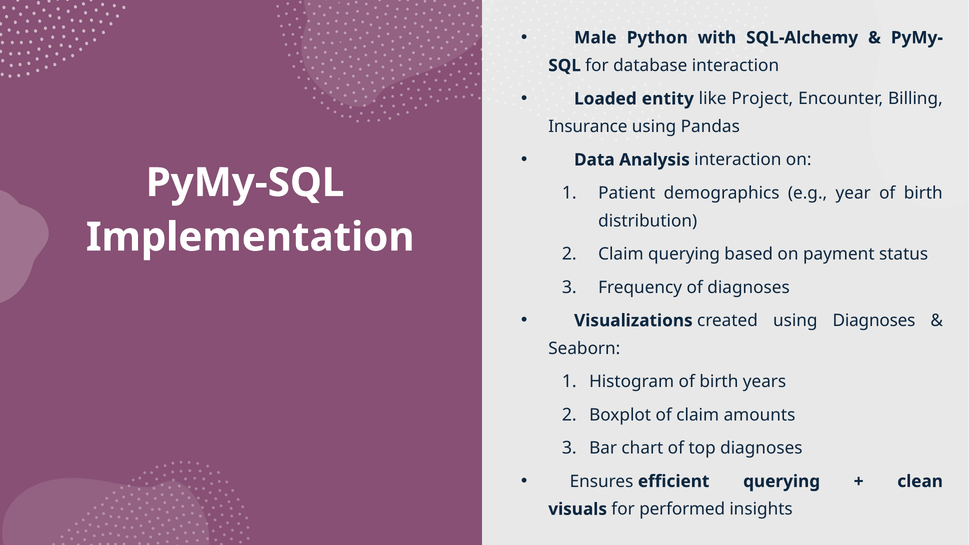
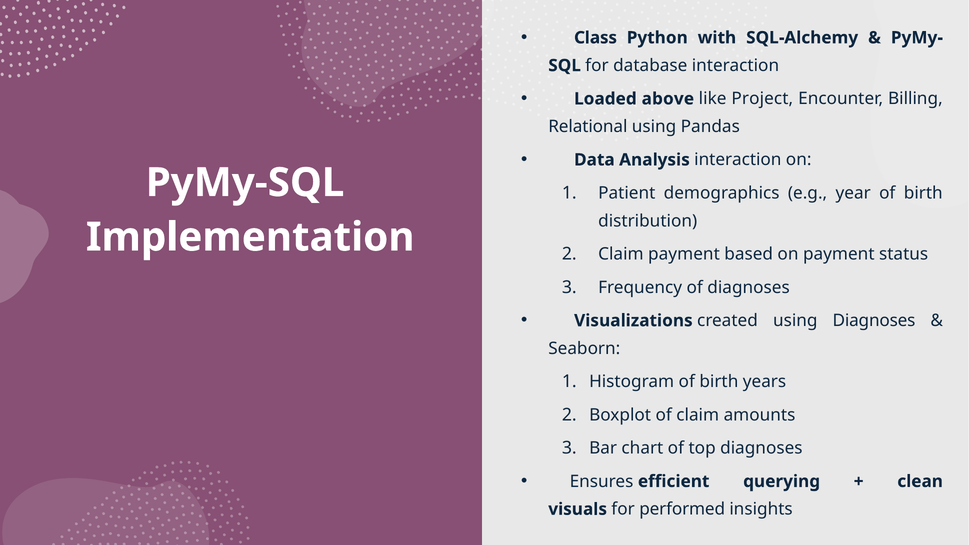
Male: Male -> Class
entity: entity -> above
Insurance: Insurance -> Relational
Claim querying: querying -> payment
